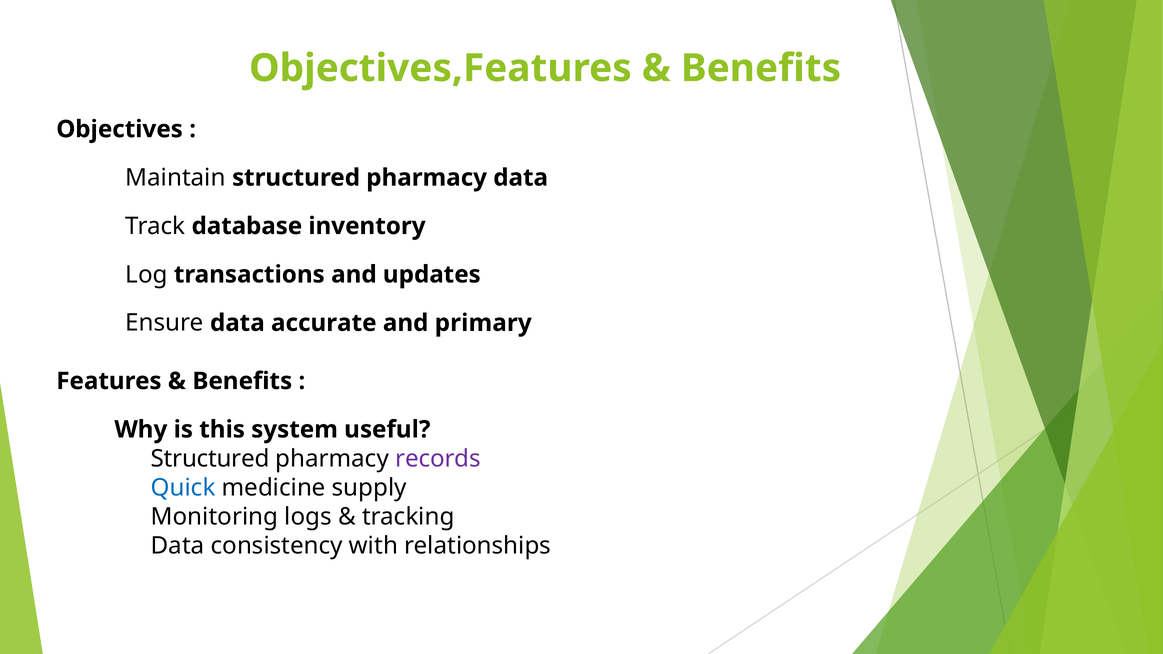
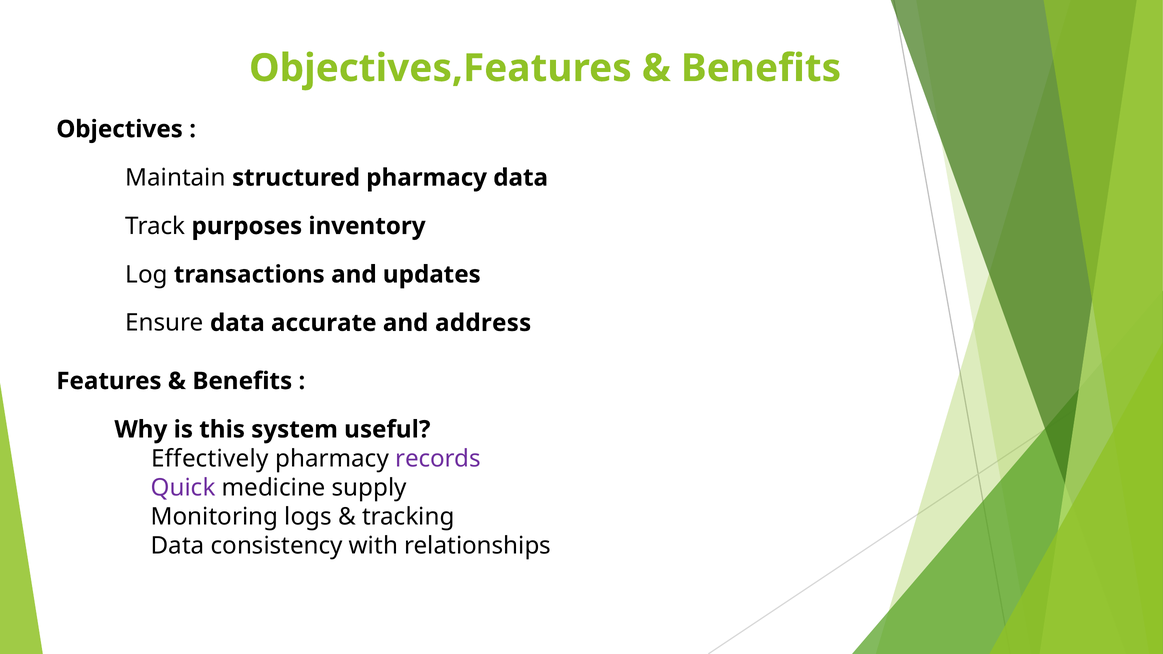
database: database -> purposes
primary: primary -> address
Structured at (210, 459): Structured -> Effectively
Quick colour: blue -> purple
